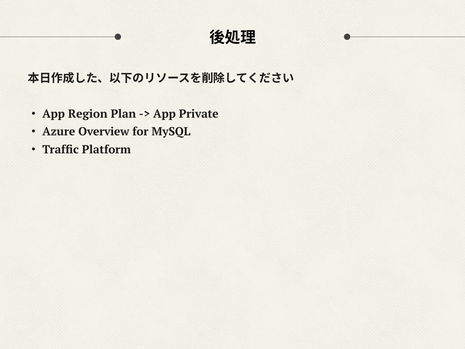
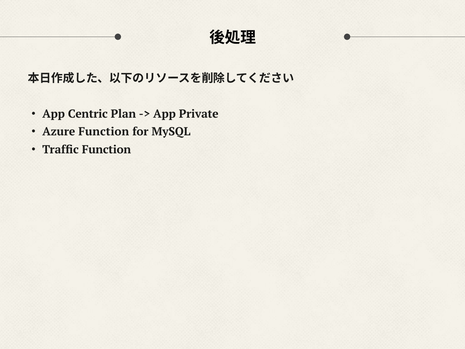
Region: Region -> Centric
Overview at (104, 132): Overview -> Function
Platform at (106, 150): Platform -> Function
